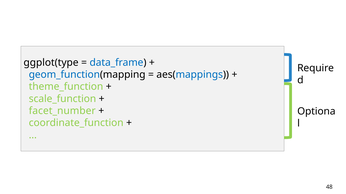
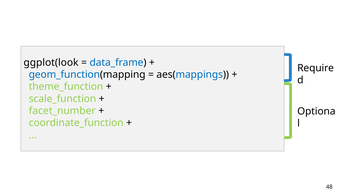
ggplot(type: ggplot(type -> ggplot(look
